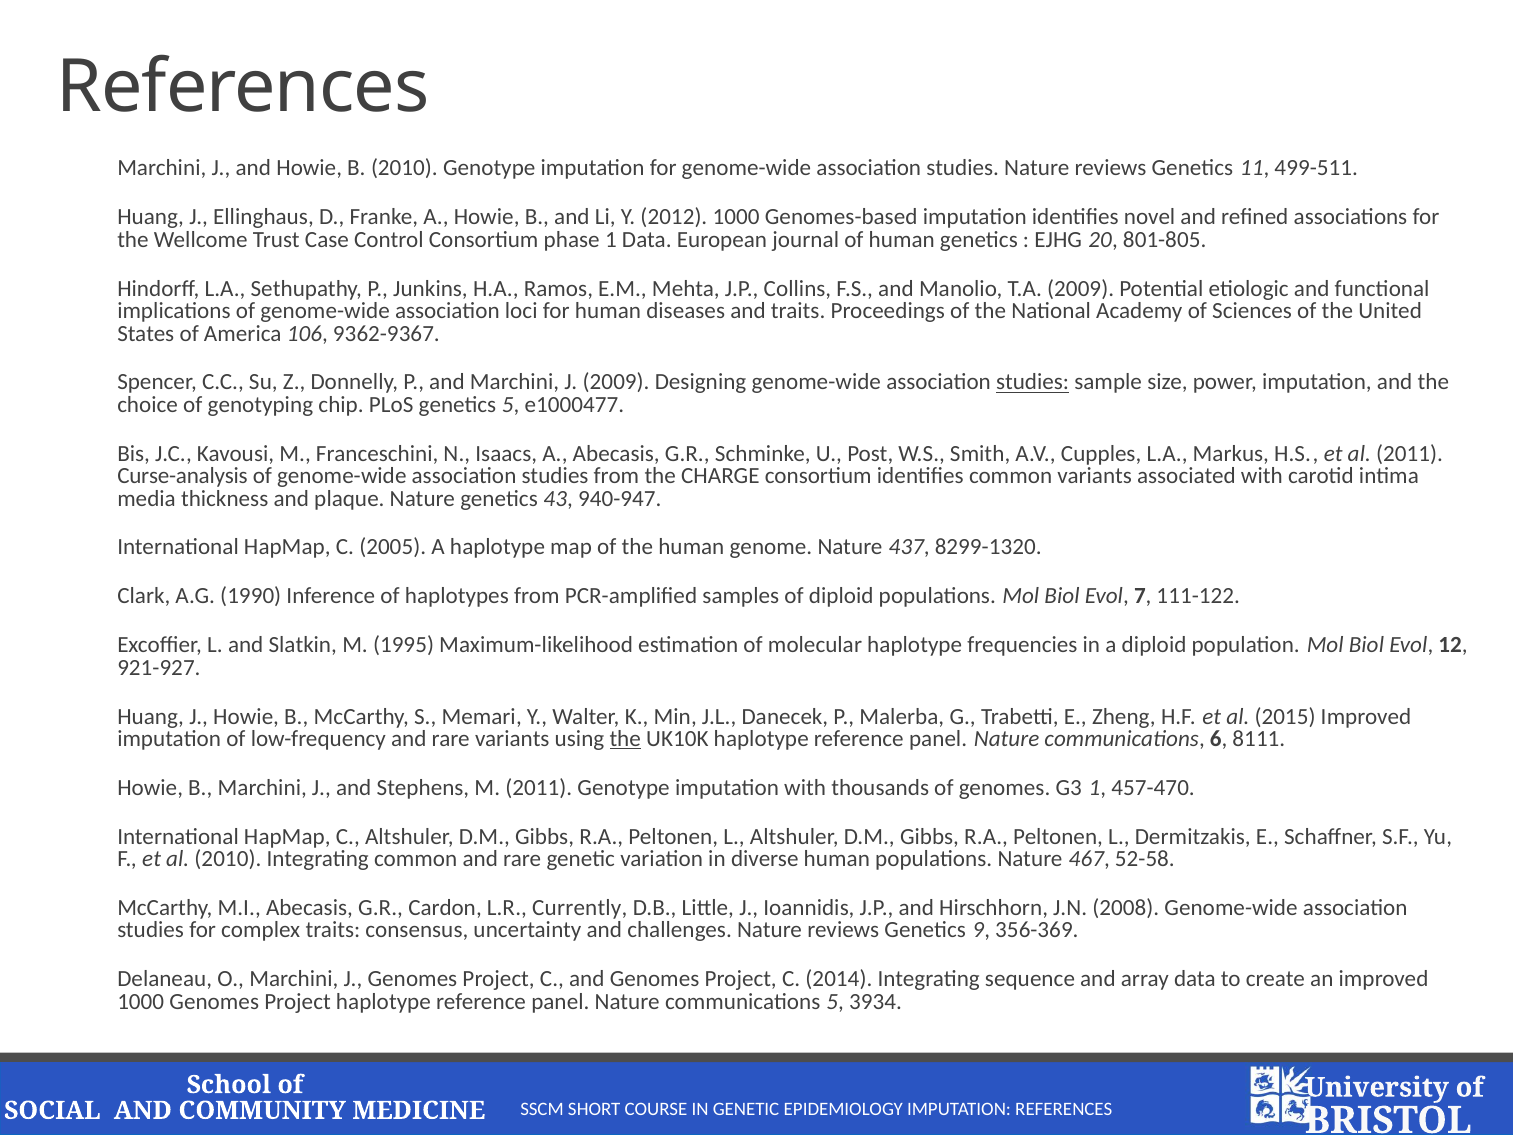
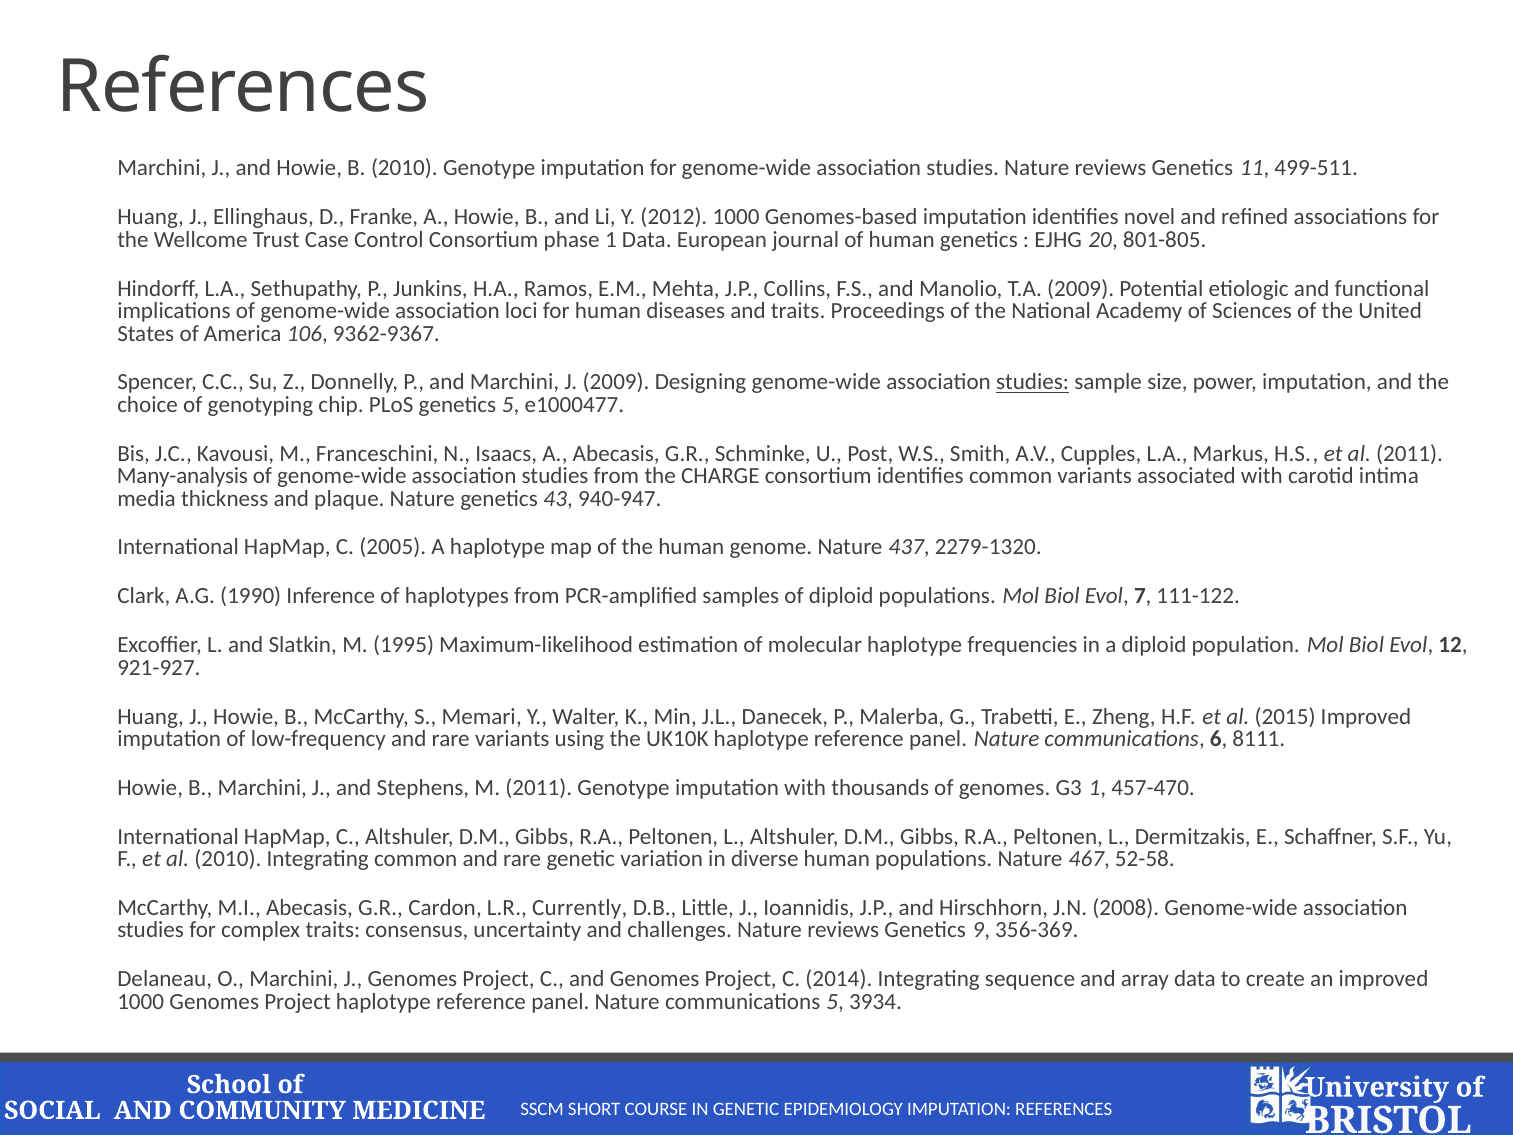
Curse-analysis: Curse-analysis -> Many-analysis
8299-1320: 8299-1320 -> 2279-1320
the at (625, 739) underline: present -> none
